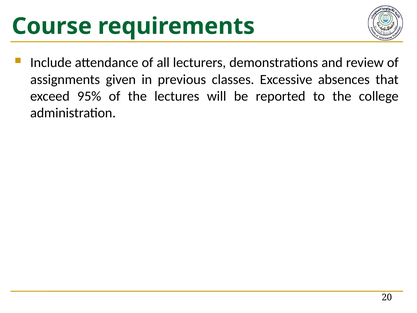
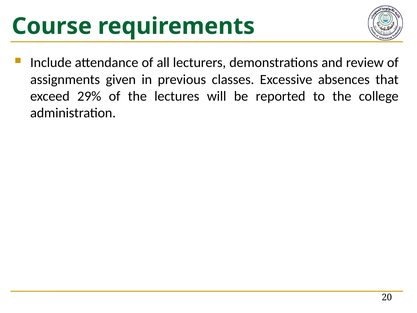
95%: 95% -> 29%
